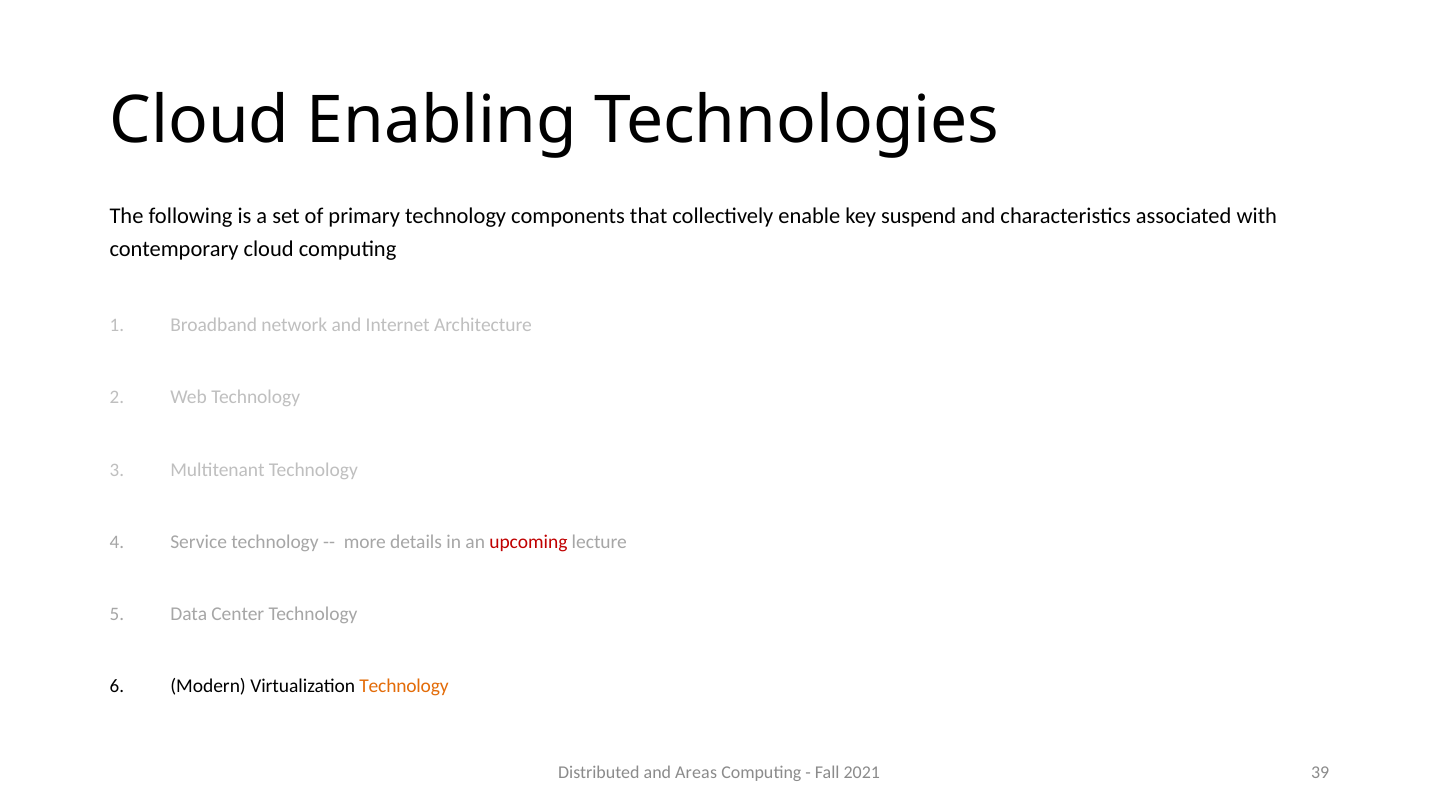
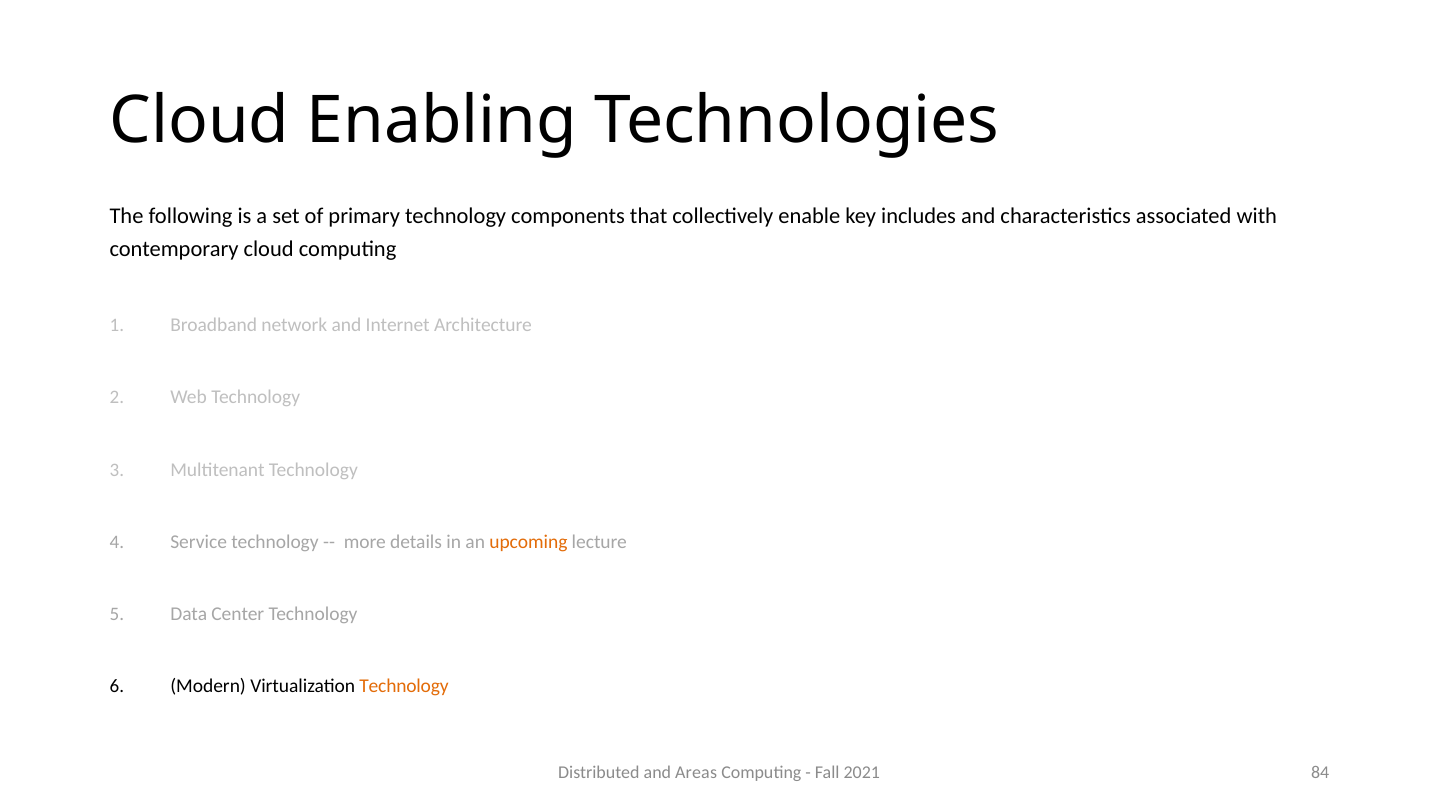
suspend: suspend -> includes
upcoming colour: red -> orange
39: 39 -> 84
